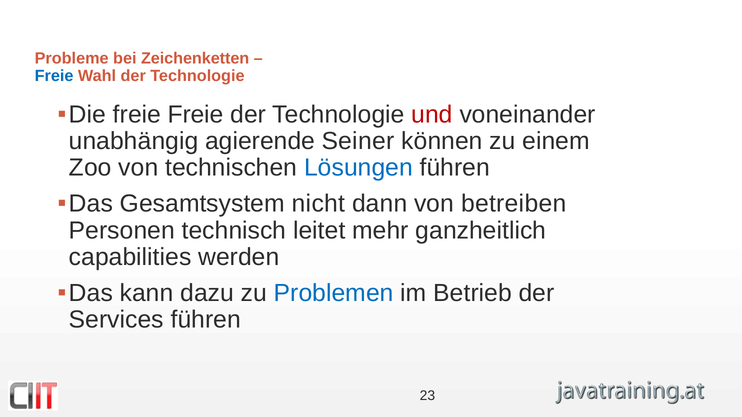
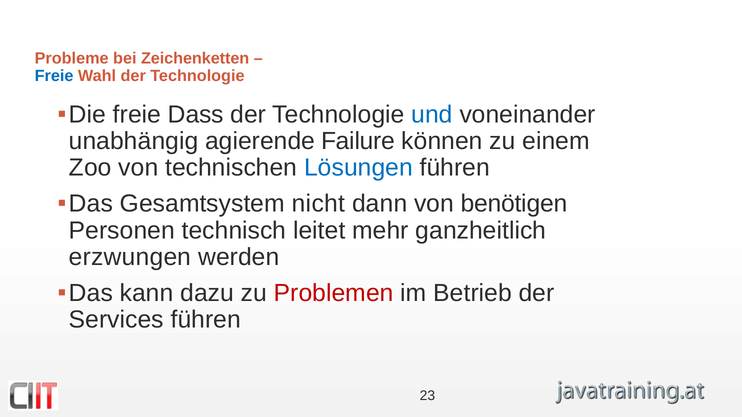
freie Freie: Freie -> Dass
und colour: red -> blue
Seiner: Seiner -> Failure
betreiben: betreiben -> benötigen
capabilities: capabilities -> erzwungen
Problemen colour: blue -> red
